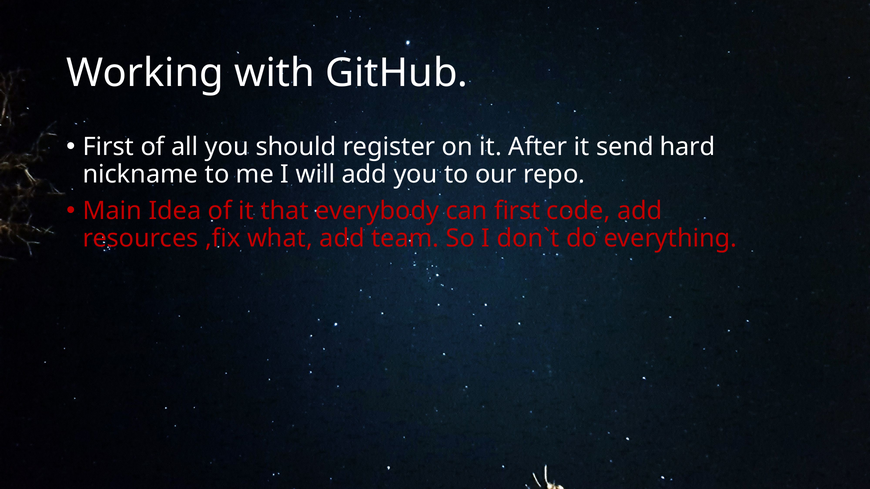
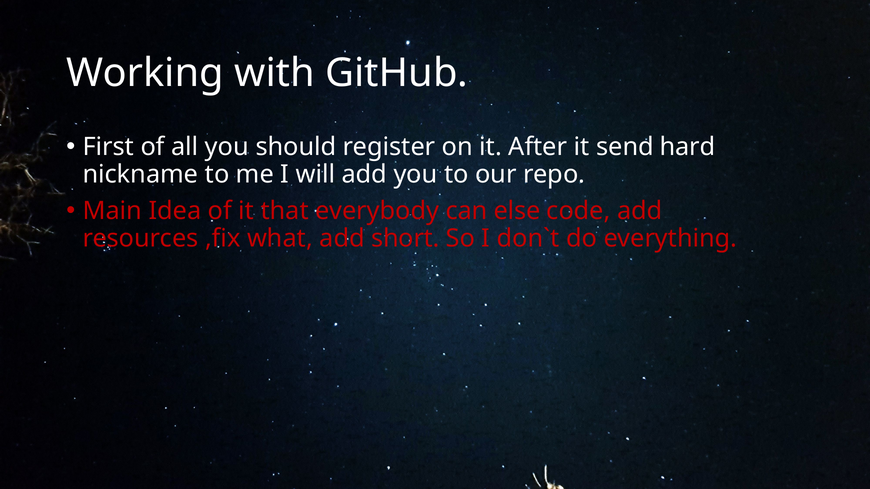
can first: first -> else
team: team -> short
